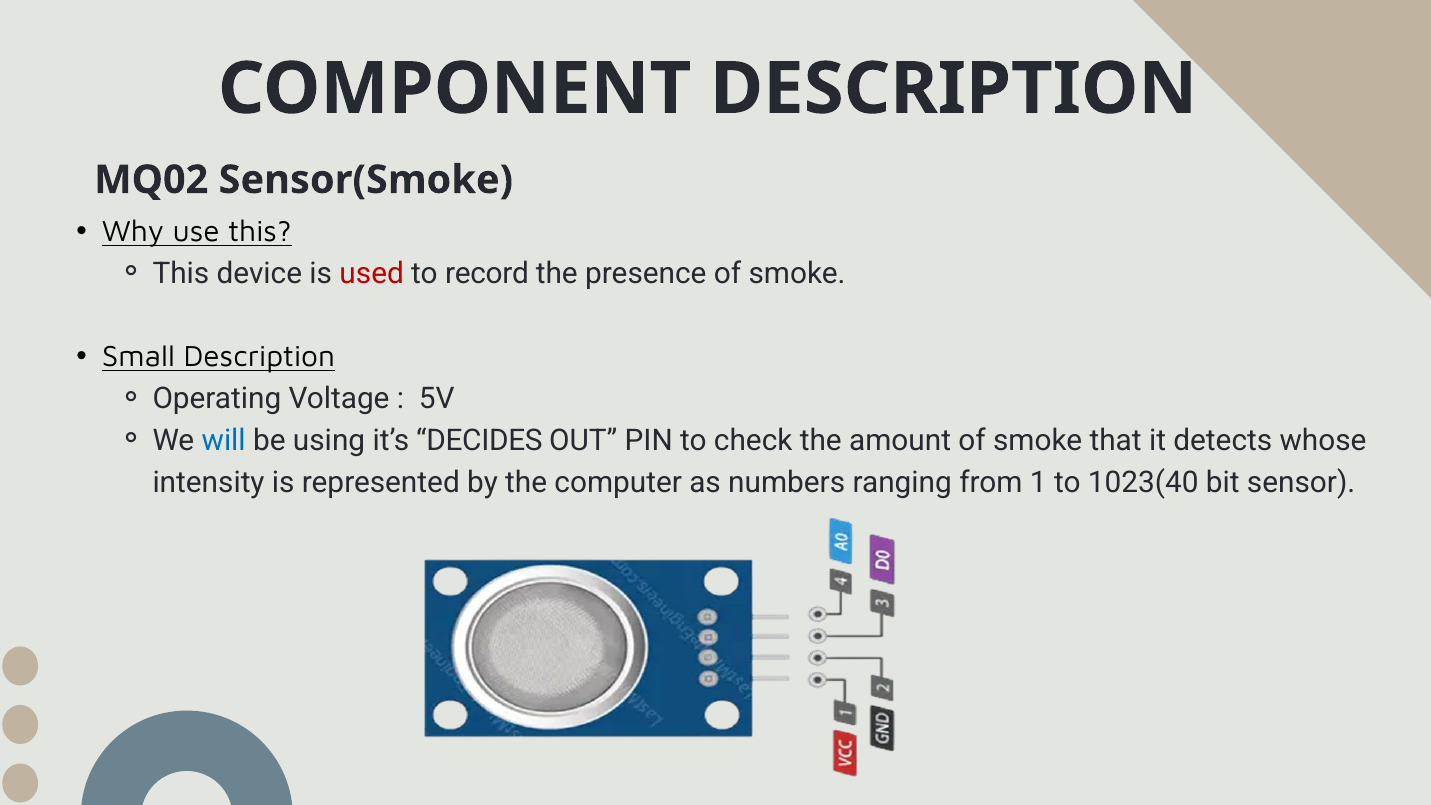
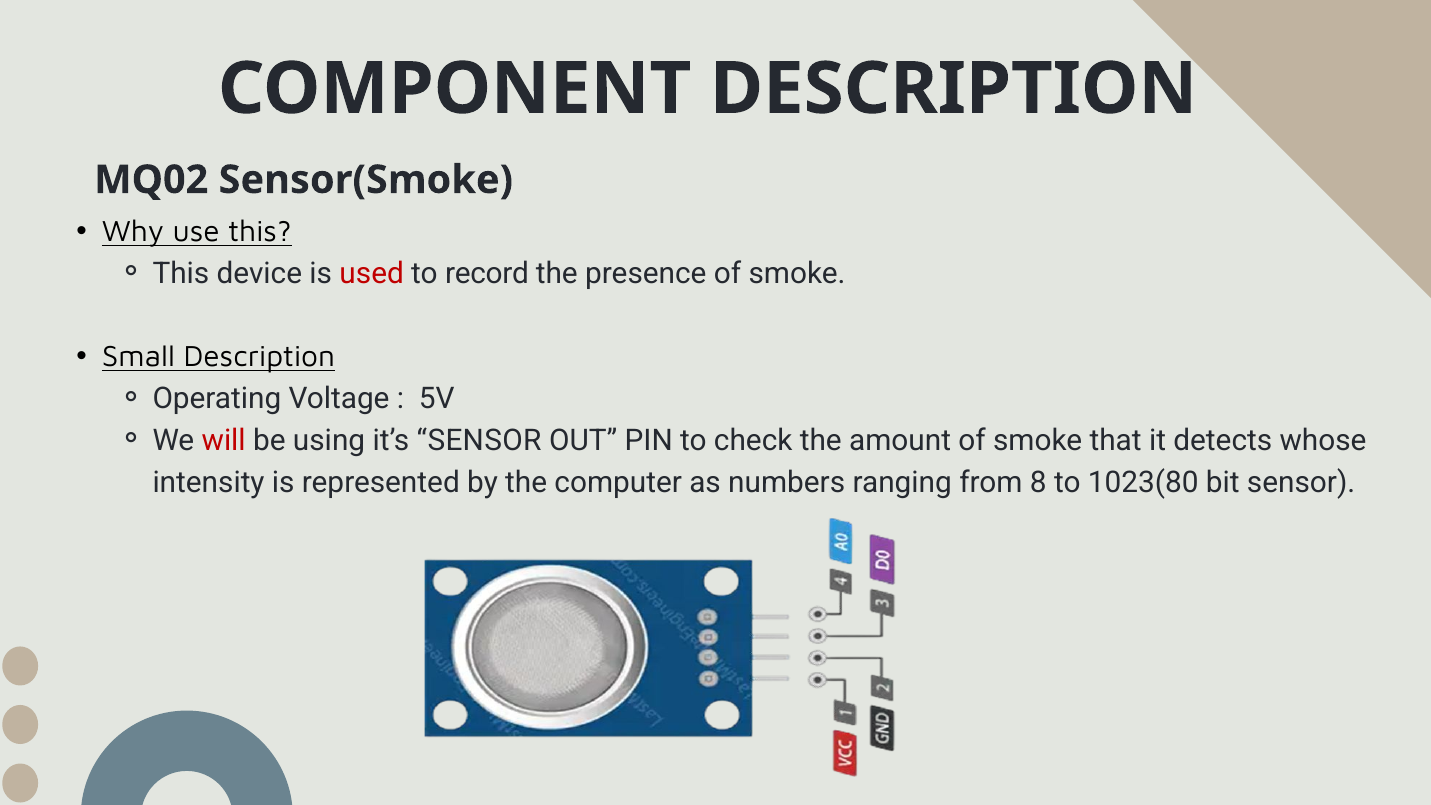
will colour: blue -> red
it’s DECIDES: DECIDES -> SENSOR
1: 1 -> 8
1023(40: 1023(40 -> 1023(80
